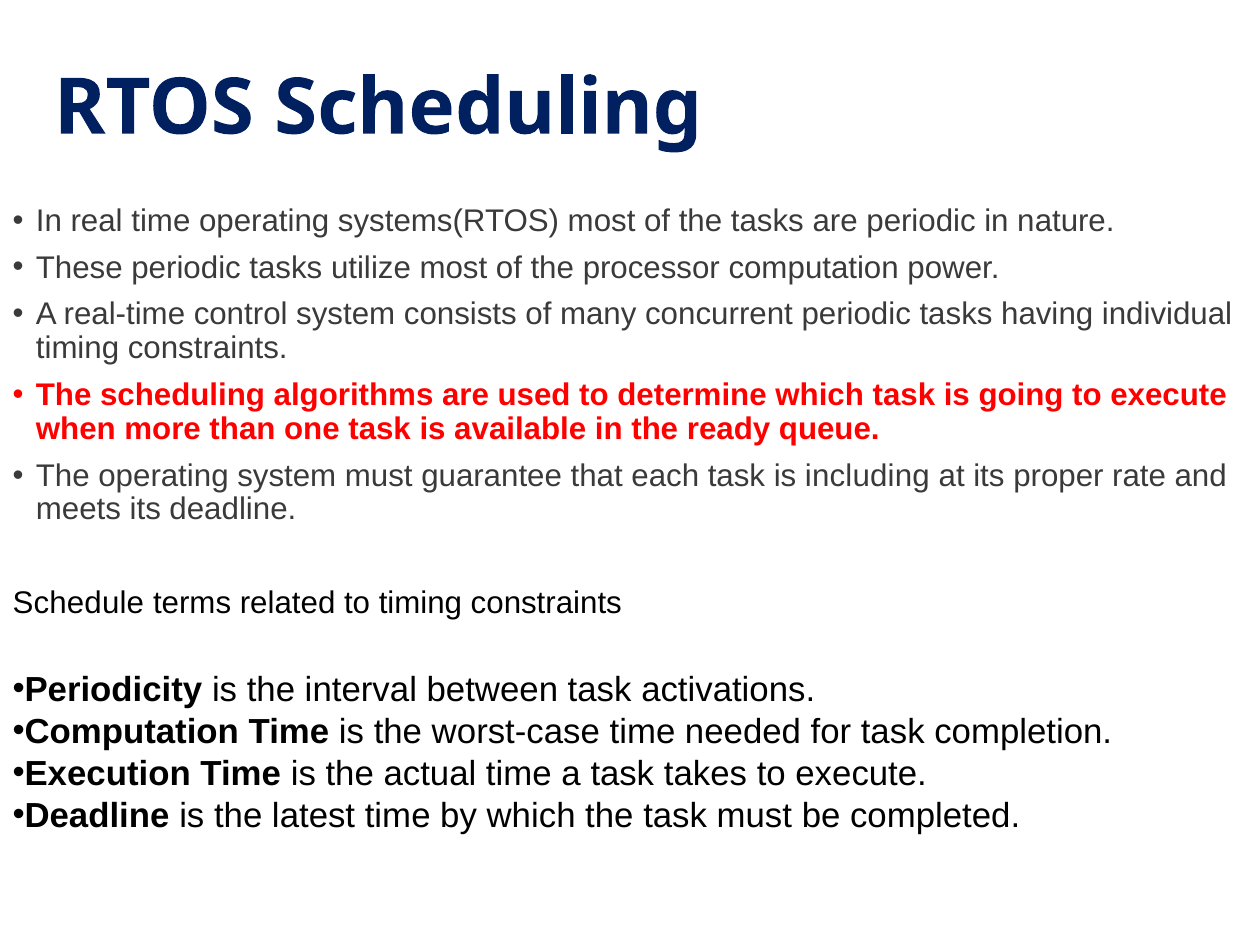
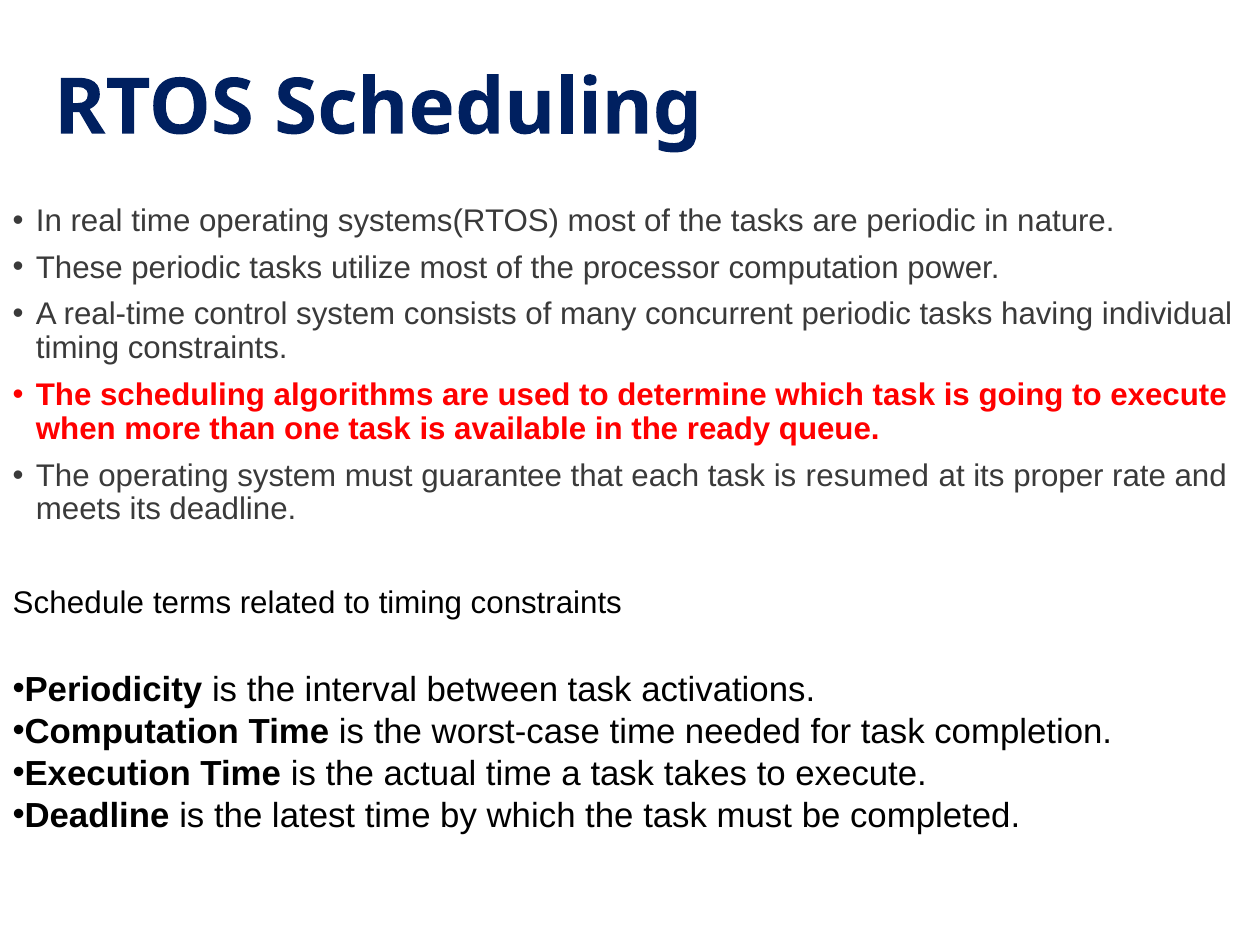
including: including -> resumed
